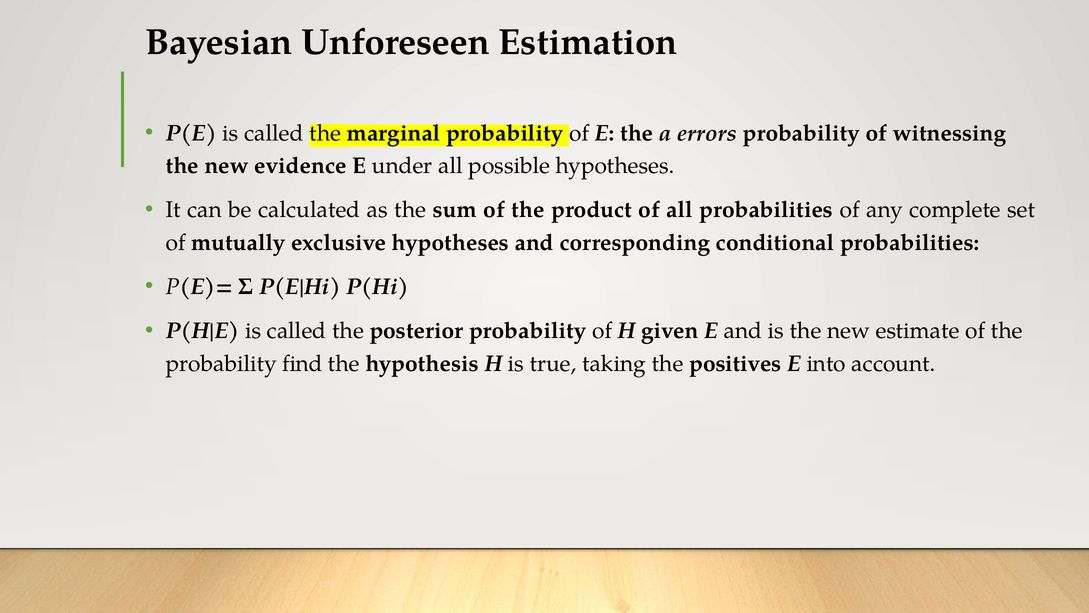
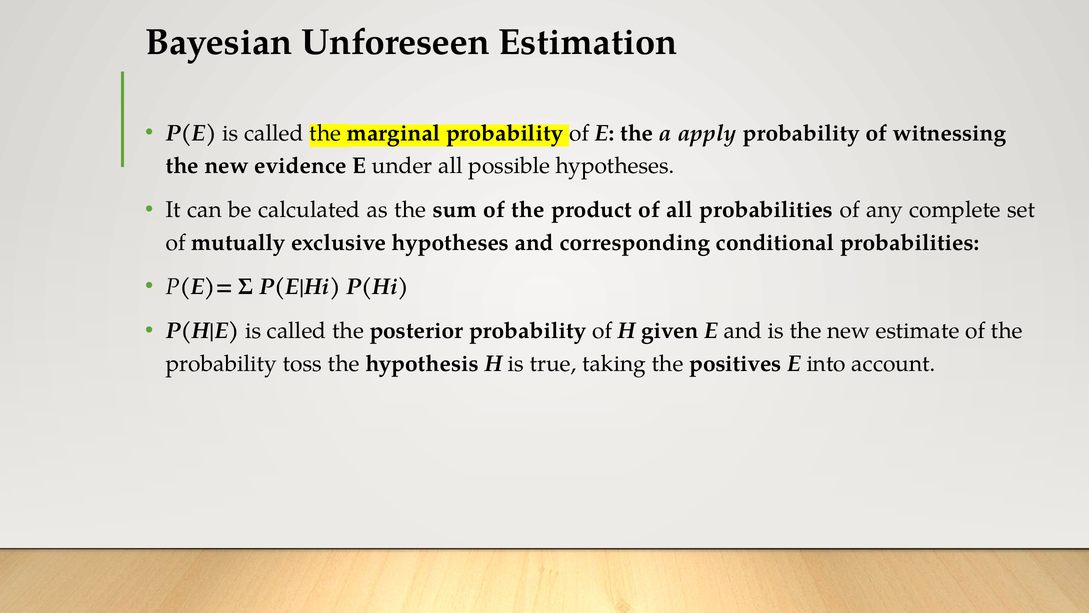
errors: errors -> apply
find: find -> toss
